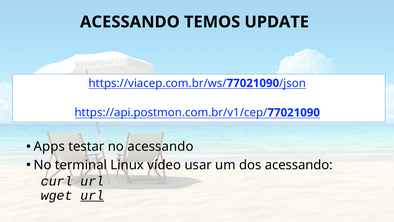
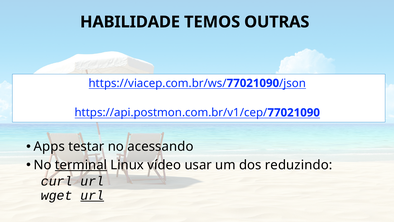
ACESSANDO at (130, 22): ACESSANDO -> HABILIDADE
UPDATE: UPDATE -> OUTRAS
terminal underline: none -> present
dos acessando: acessando -> reduzindo
